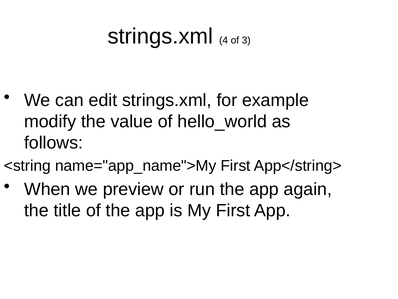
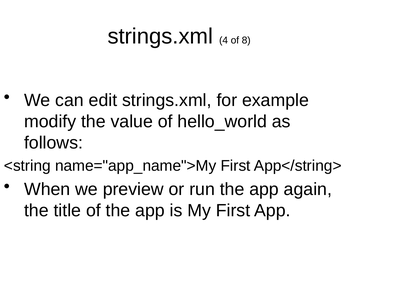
3: 3 -> 8
